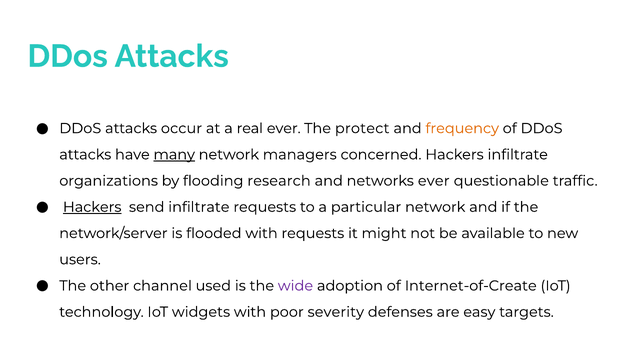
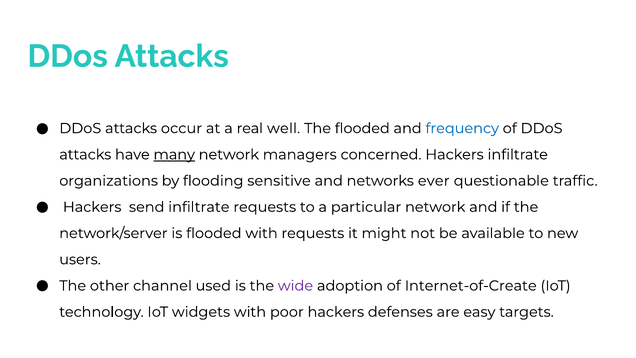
real ever: ever -> well
The protect: protect -> flooded
frequency colour: orange -> blue
research: research -> sensitive
Hackers at (92, 207) underline: present -> none
poor severity: severity -> hackers
